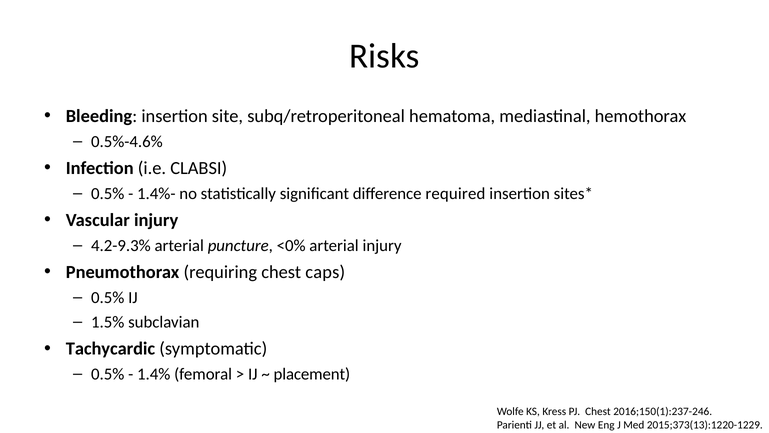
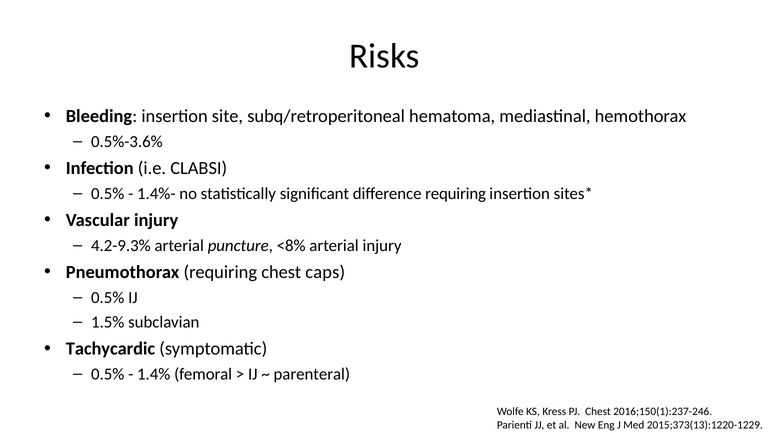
0.5%-4.6%: 0.5%-4.6% -> 0.5%-3.6%
difference required: required -> requiring
<0%: <0% -> <8%
placement: placement -> parenteral
